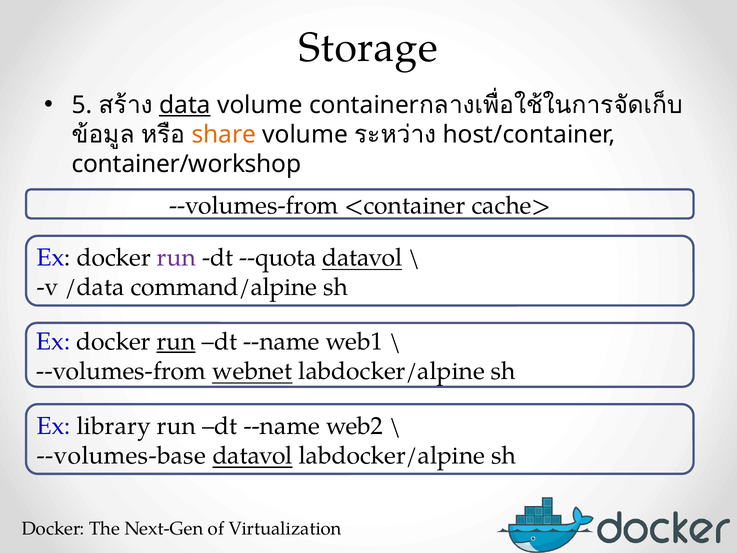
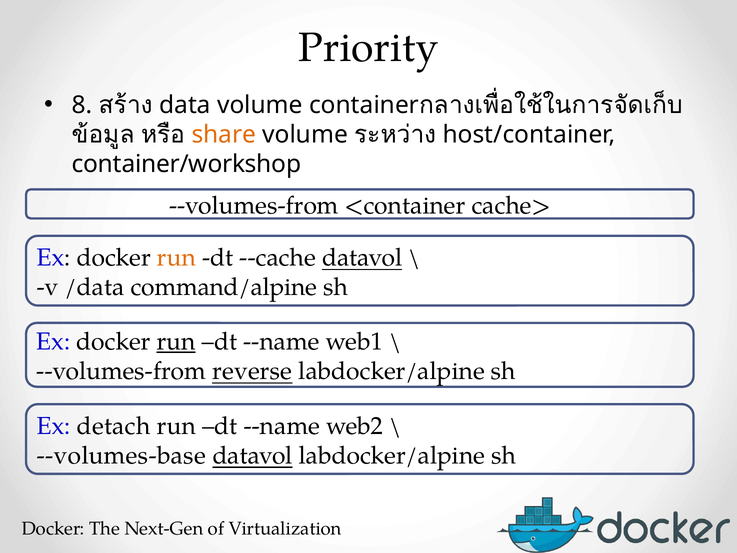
Storage: Storage -> Priority
5: 5 -> 8
data underline: present -> none
run at (176, 257) colour: purple -> orange
--quota: --quota -> --cache
webnet: webnet -> reverse
library: library -> detach
